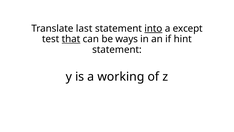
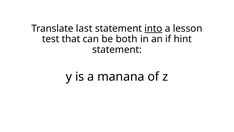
except: except -> lesson
that underline: present -> none
ways: ways -> both
working: working -> manana
